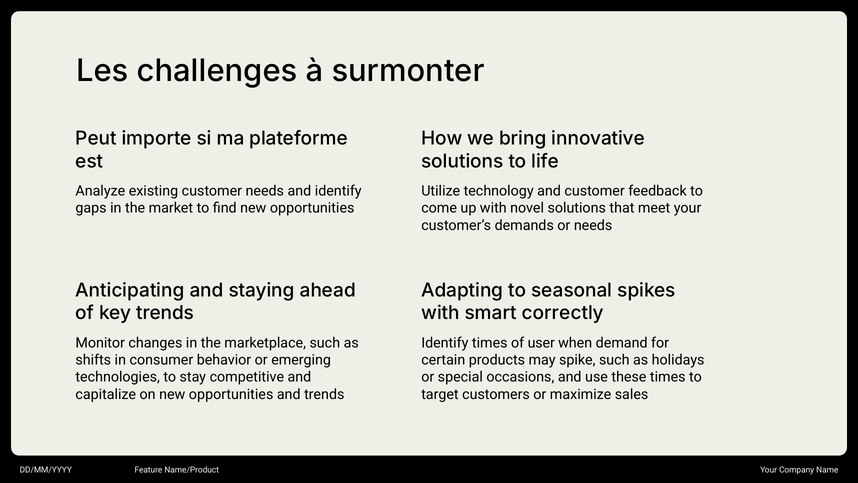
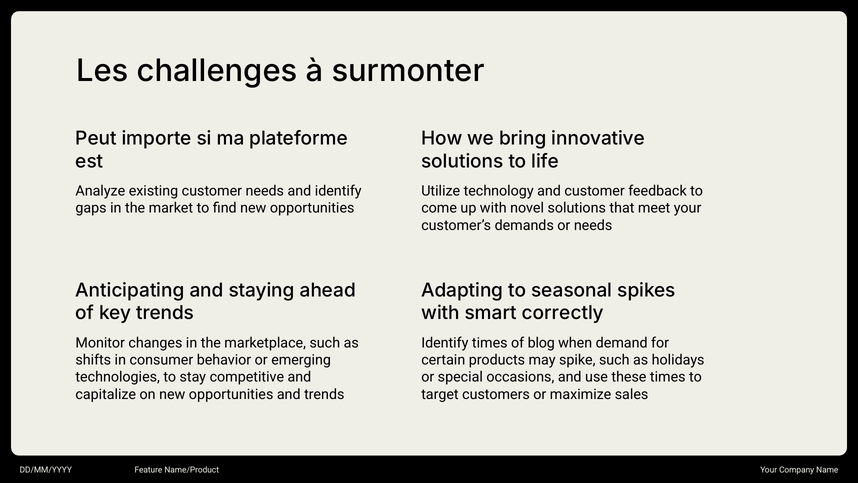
user: user -> blog
